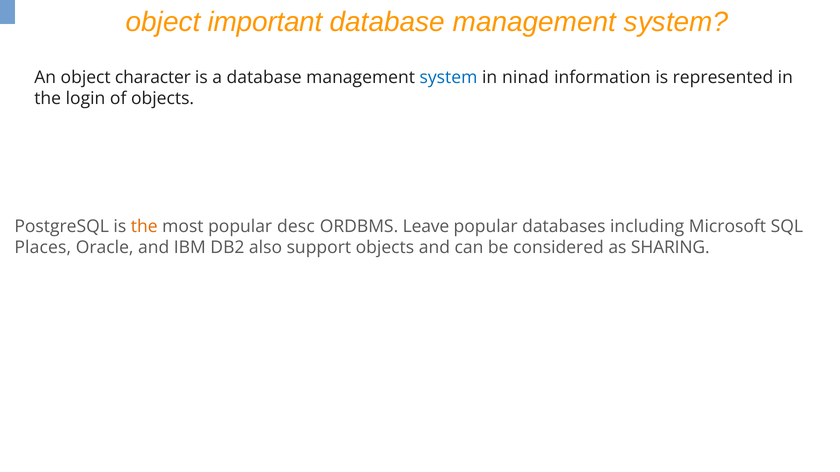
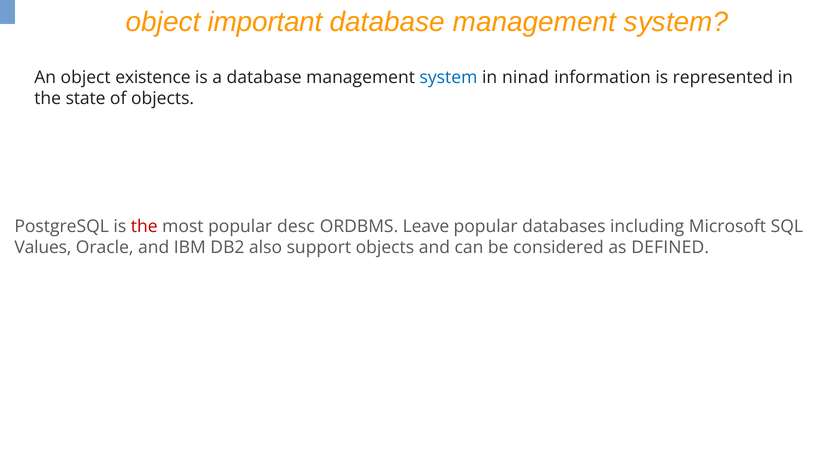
character: character -> existence
login: login -> state
the at (144, 227) colour: orange -> red
Places: Places -> Values
SHARING: SHARING -> DEFINED
